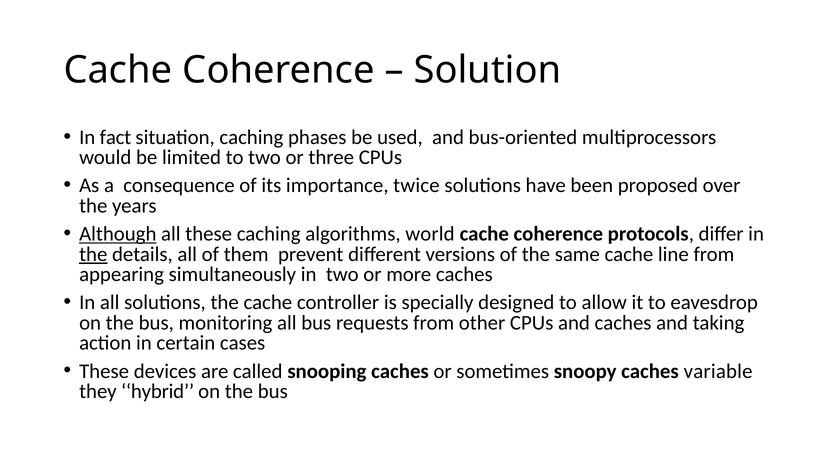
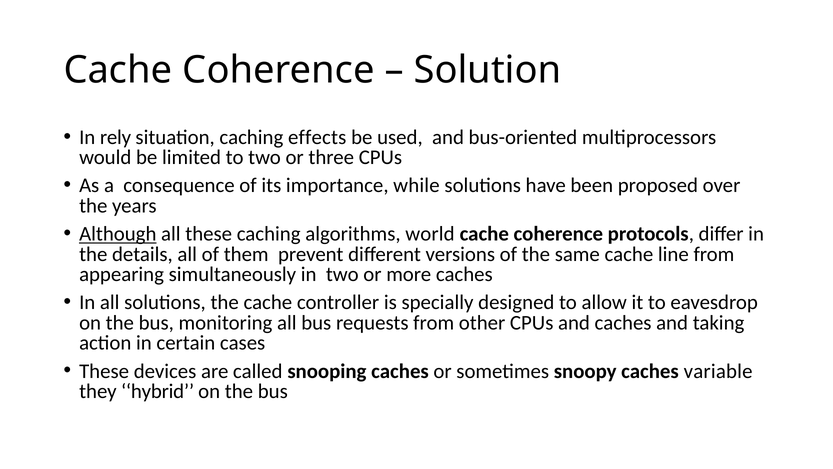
fact: fact -> rely
phases: phases -> effects
twice: twice -> while
the at (93, 254) underline: present -> none
